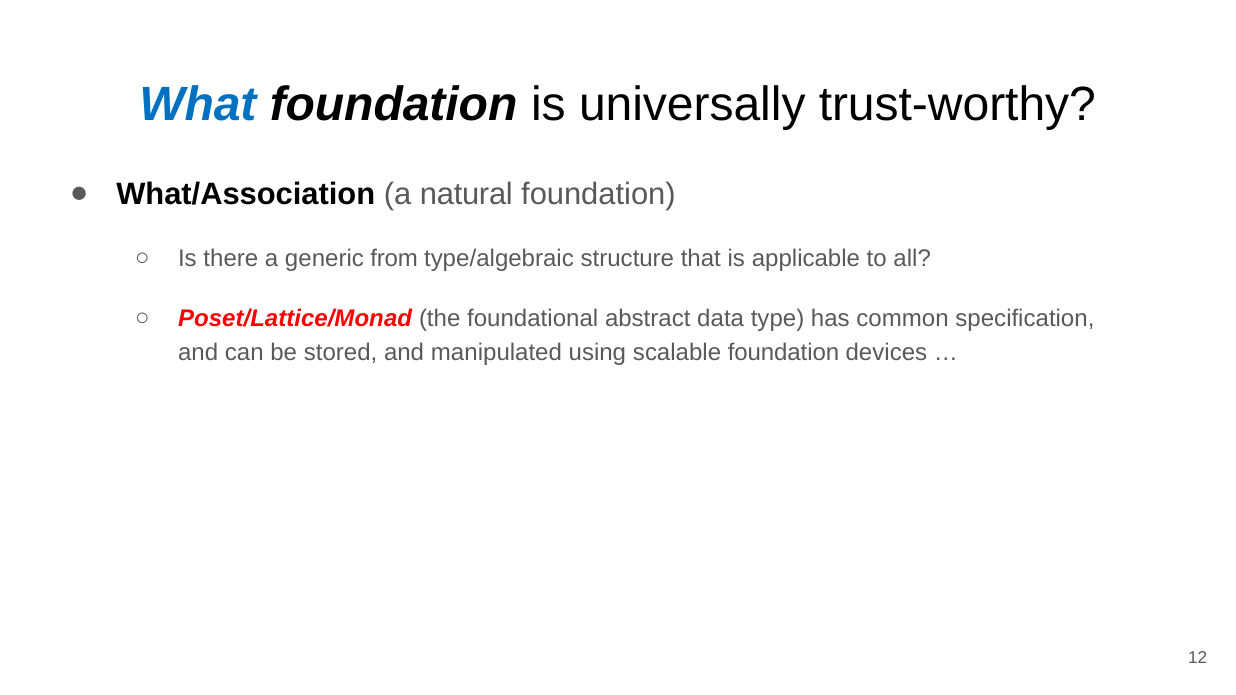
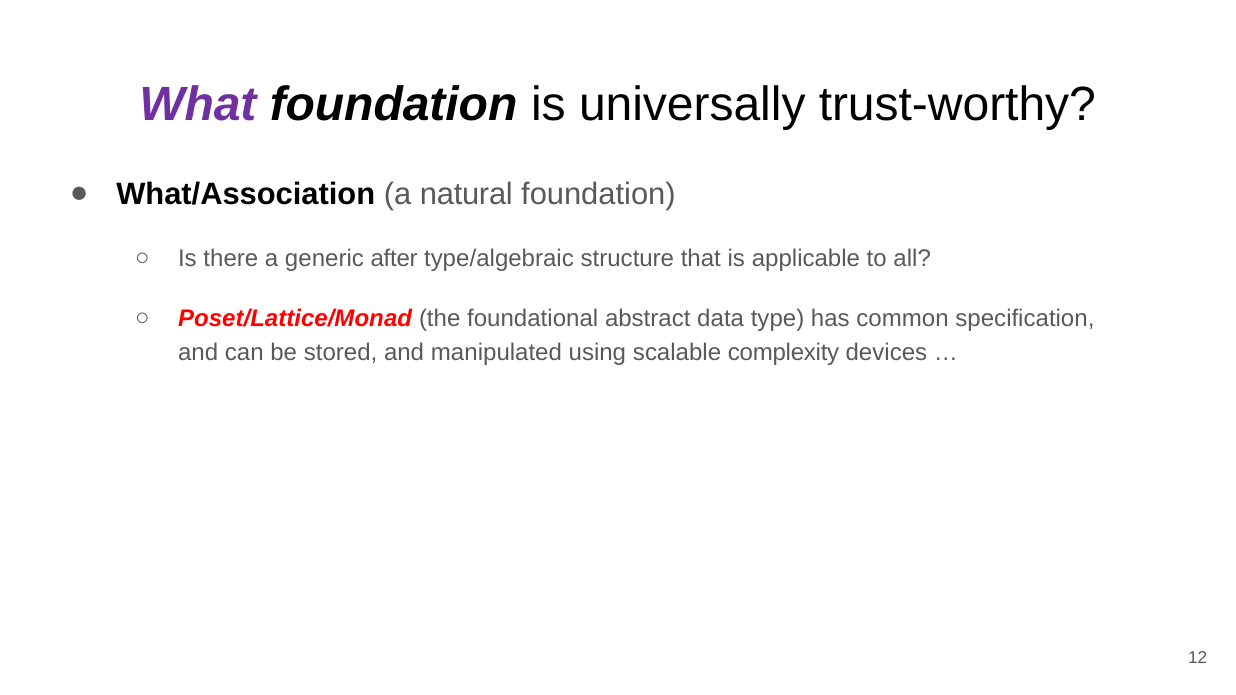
What colour: blue -> purple
from: from -> after
scalable foundation: foundation -> complexity
